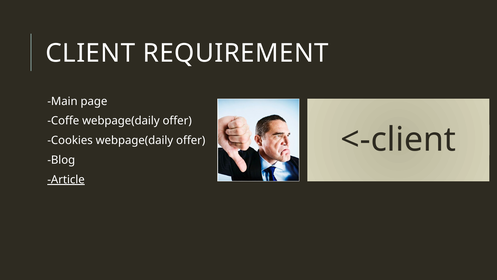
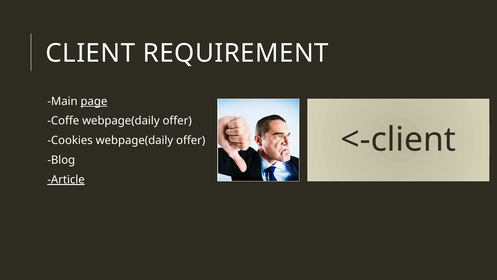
page underline: none -> present
